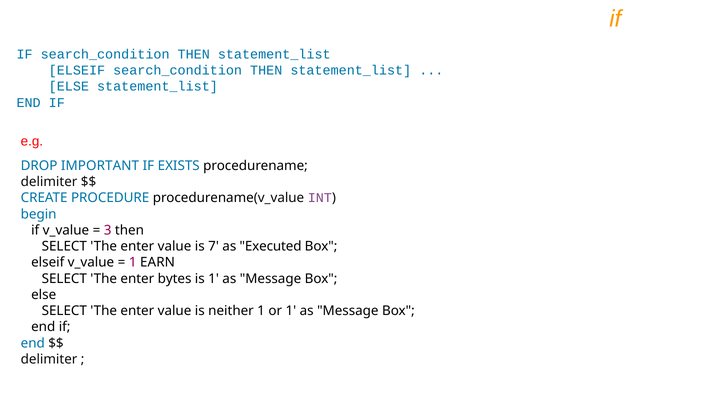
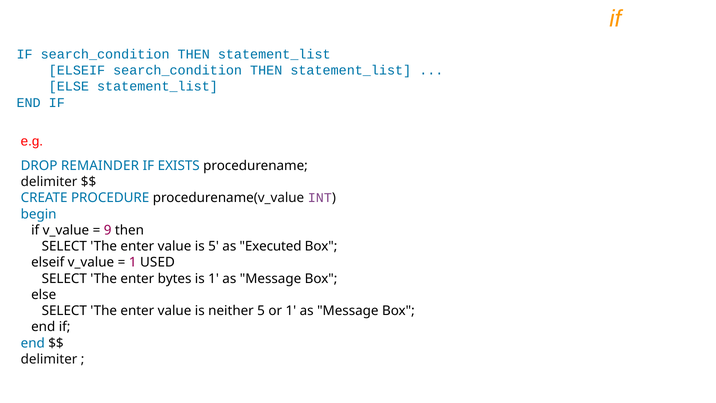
IMPORTANT: IMPORTANT -> REMAINDER
3: 3 -> 9
is 7: 7 -> 5
EARN: EARN -> USED
neither 1: 1 -> 5
